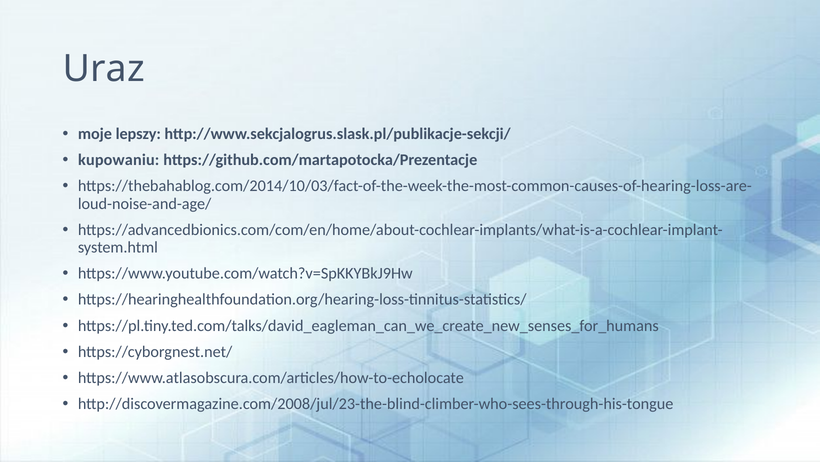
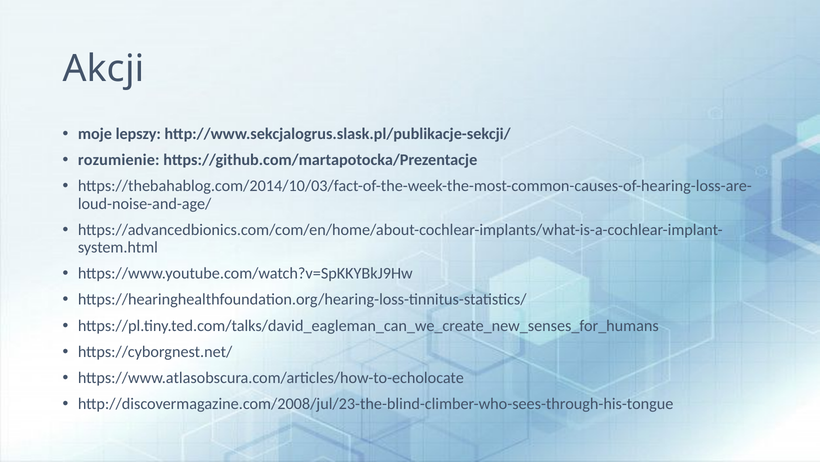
Uraz: Uraz -> Akcji
kupowaniu: kupowaniu -> rozumienie
